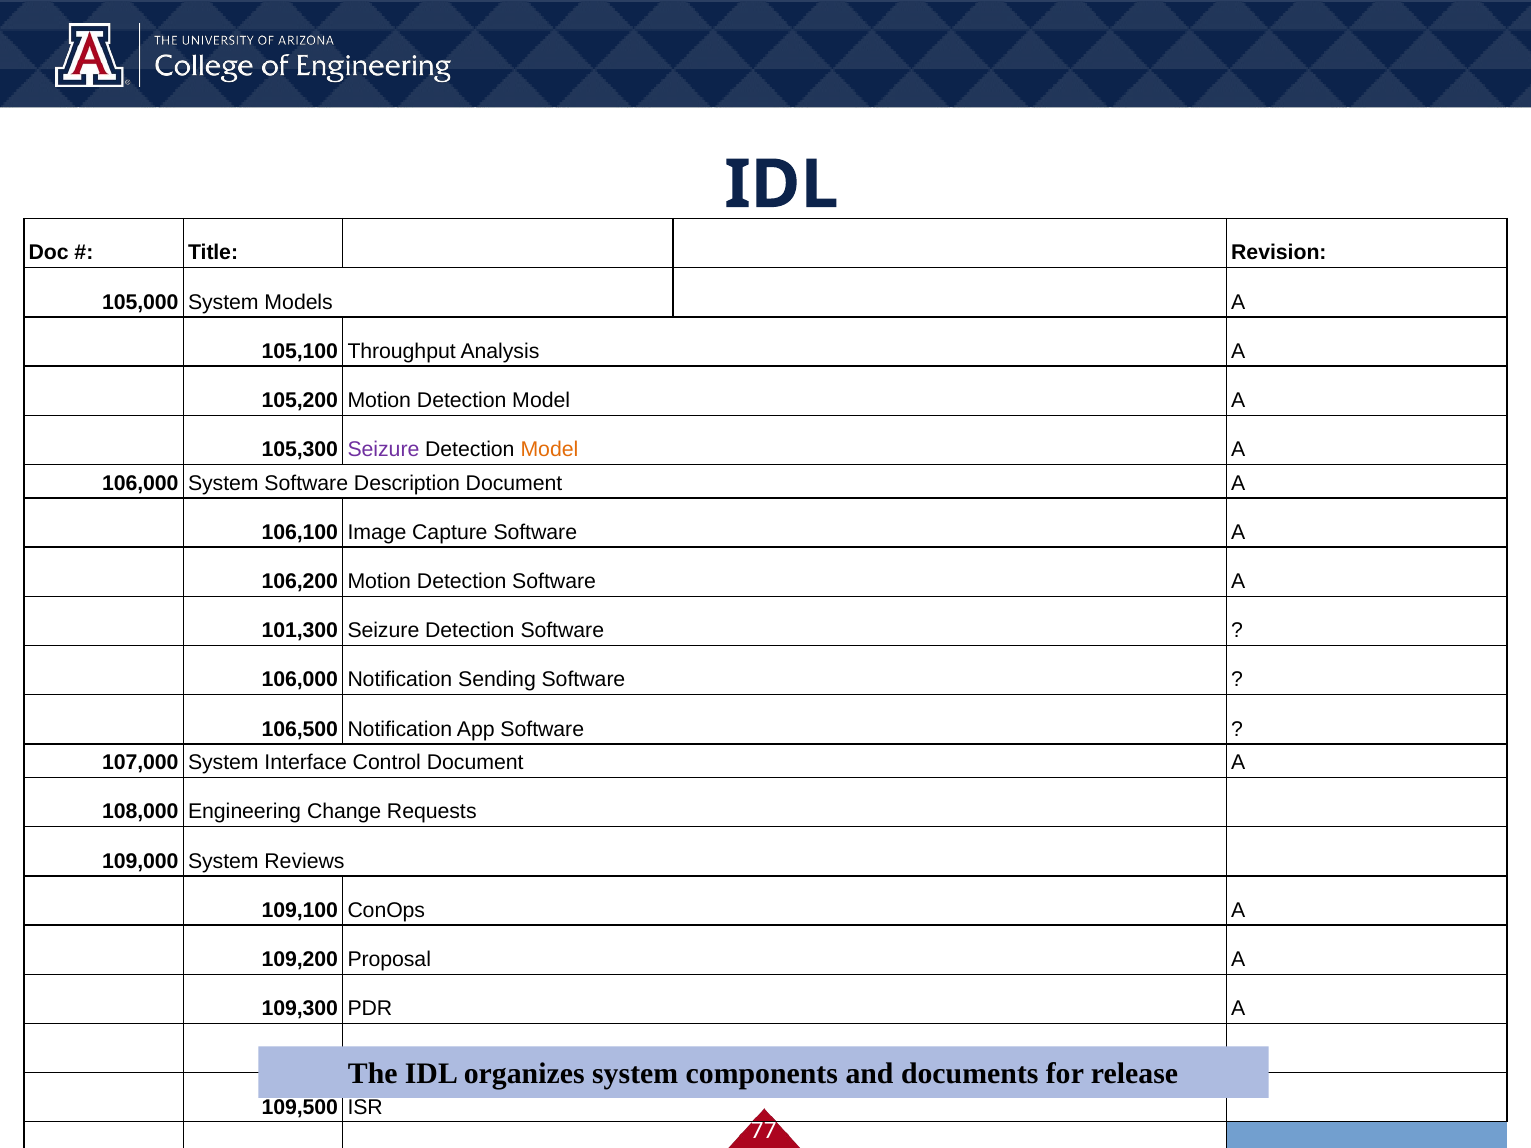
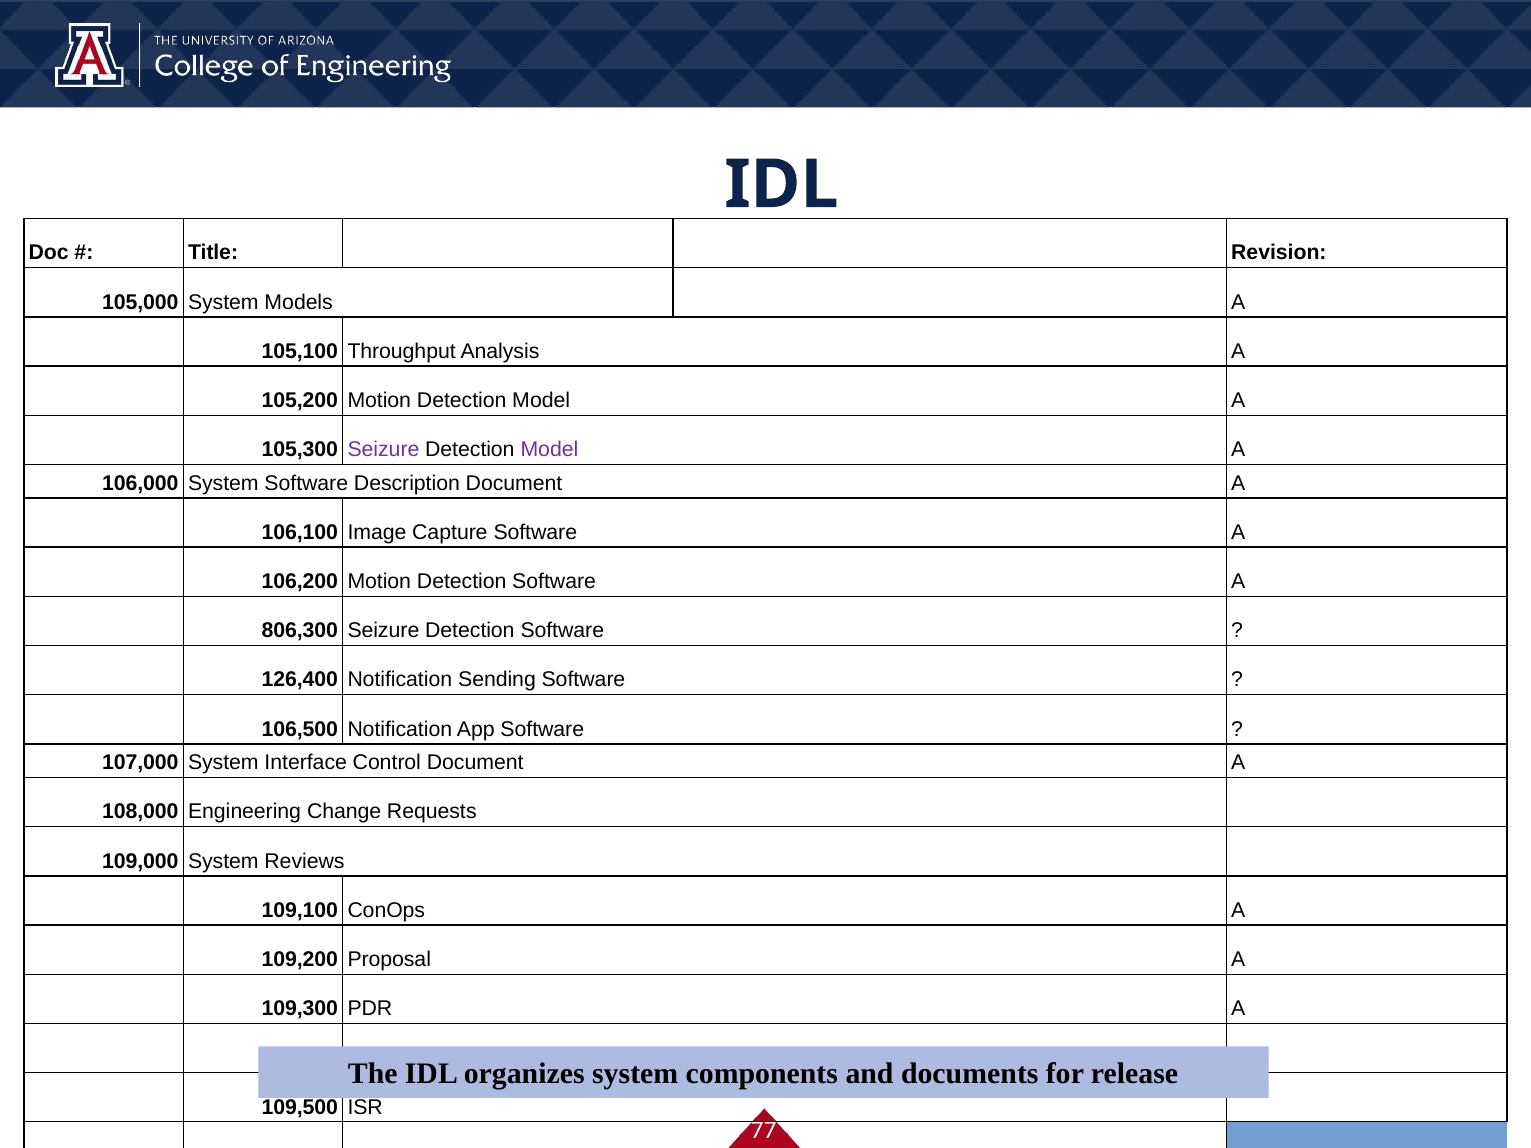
Model at (549, 450) colour: orange -> purple
101,300: 101,300 -> 806,300
106,000 at (300, 680): 106,000 -> 126,400
